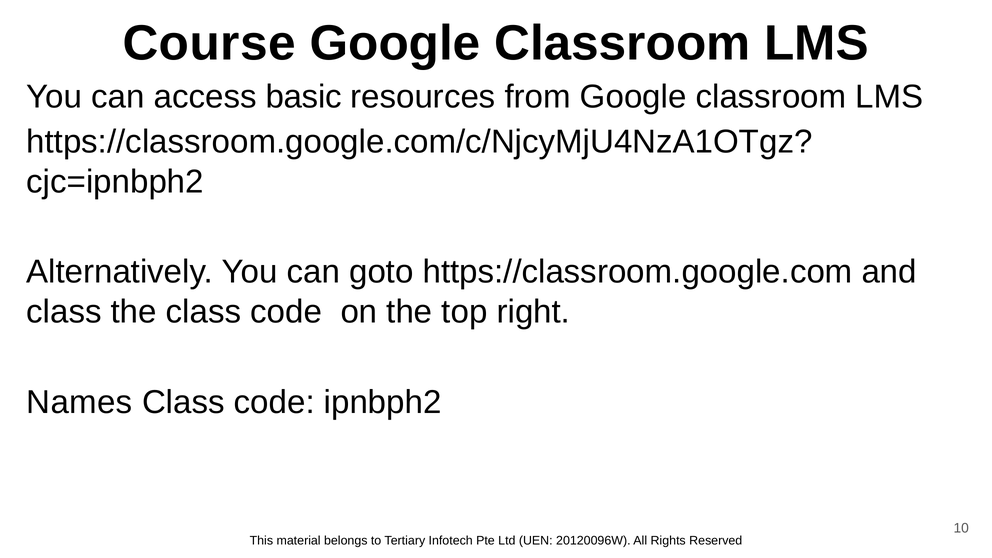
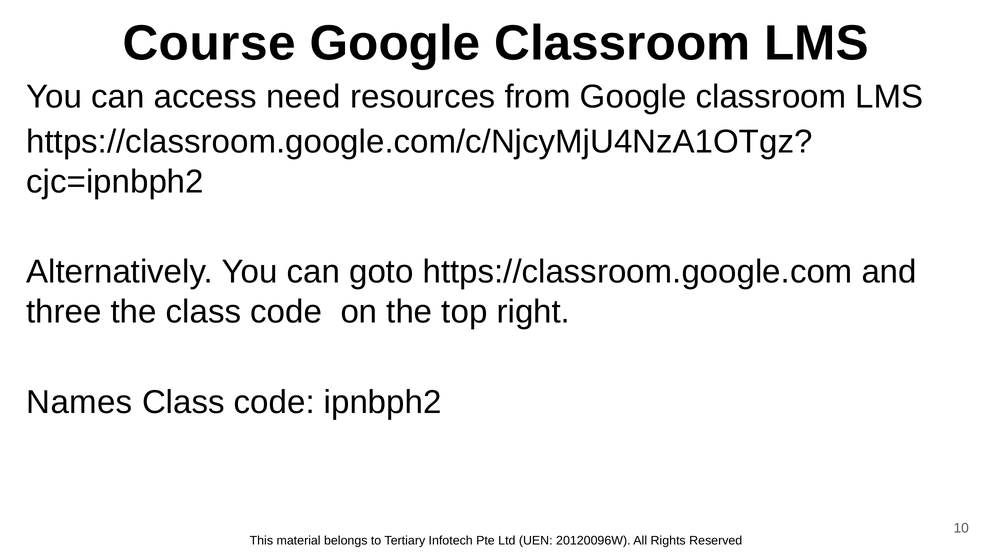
basic: basic -> need
class at (64, 312): class -> three
